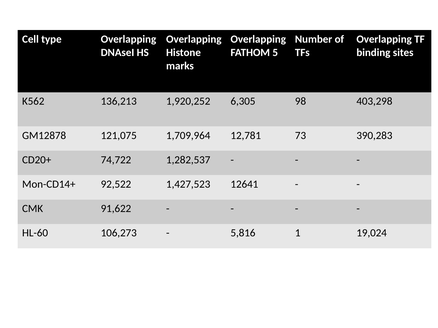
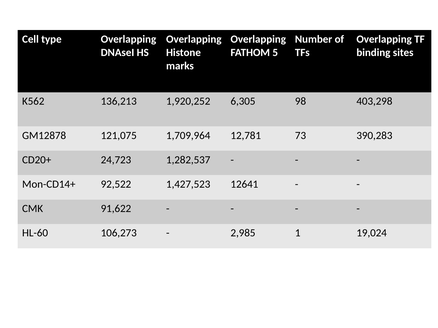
74,722: 74,722 -> 24,723
5,816: 5,816 -> 2,985
